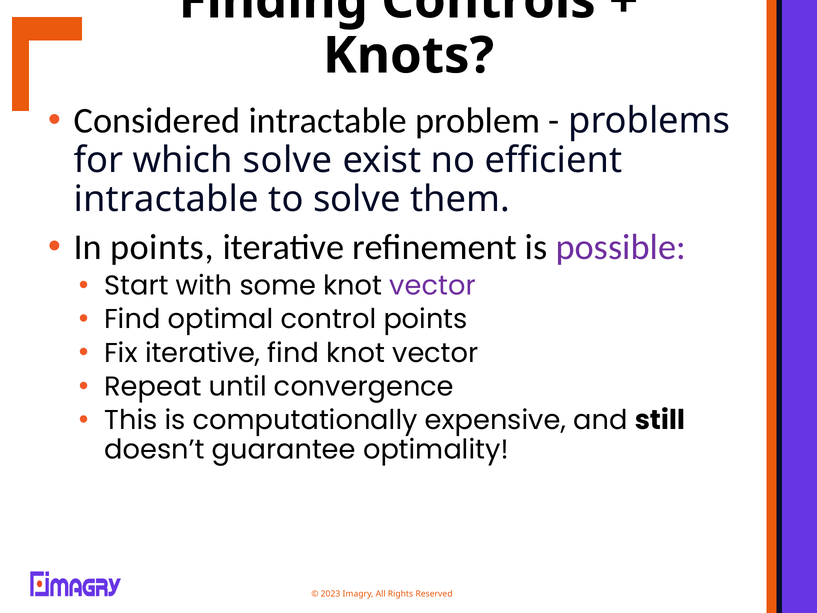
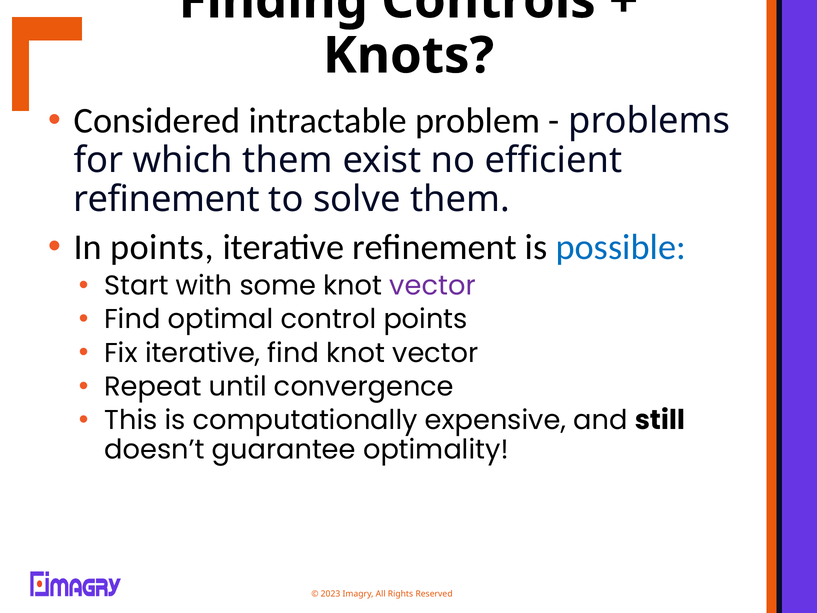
which solve: solve -> them
intractable at (166, 199): intractable -> refinement
possible colour: purple -> blue
